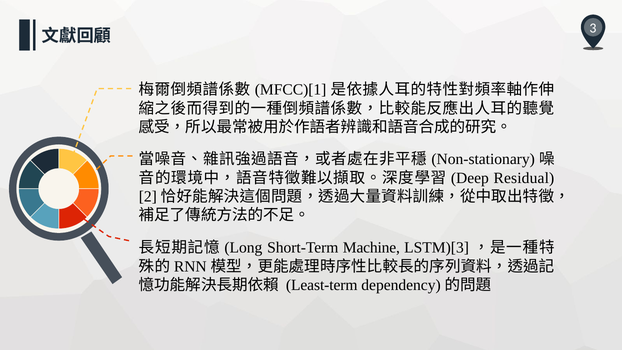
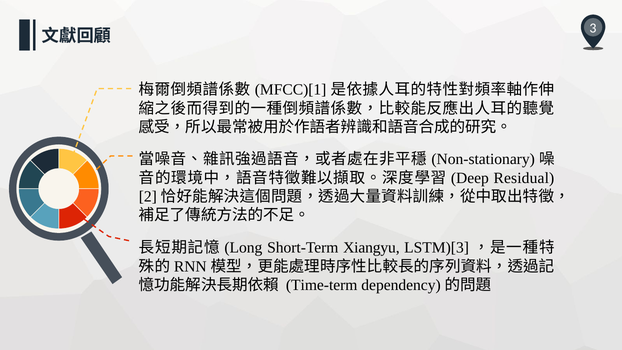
Machine: Machine -> Xiangyu
Least-term: Least-term -> Time-term
